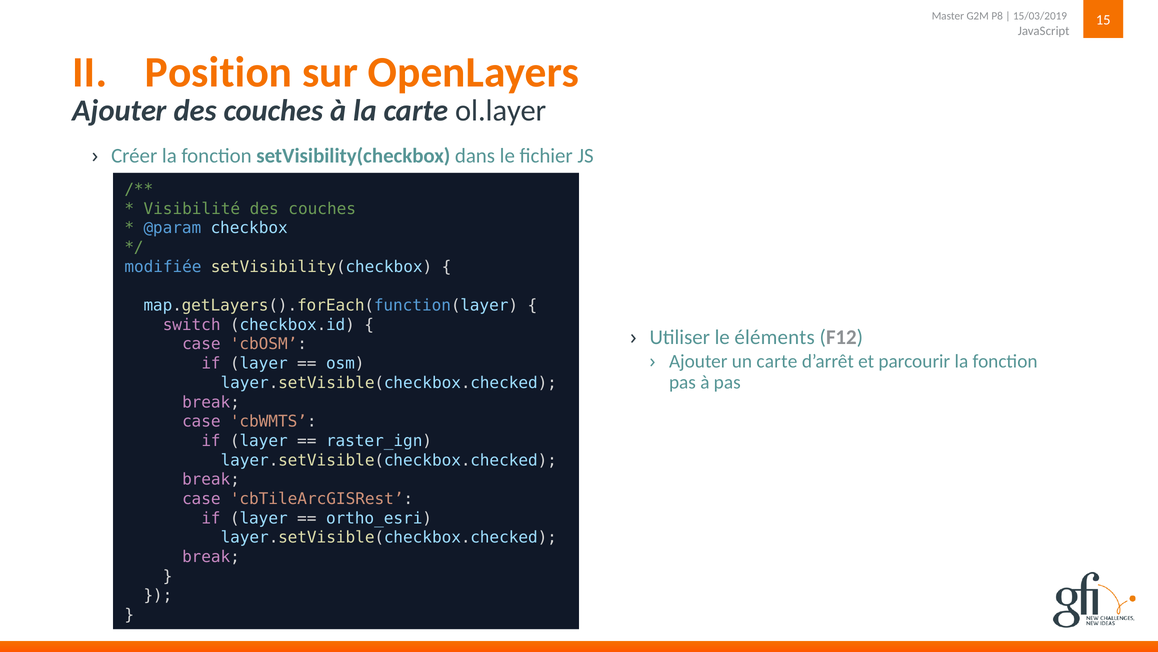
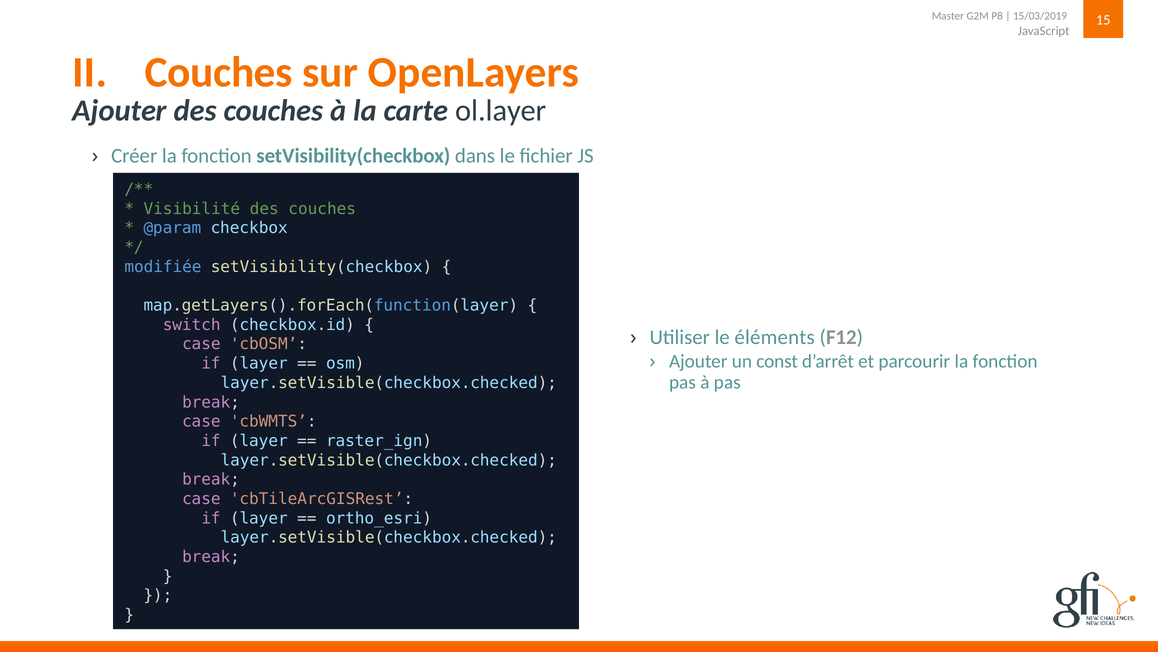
Position at (219, 72): Position -> Couches
un carte: carte -> const
